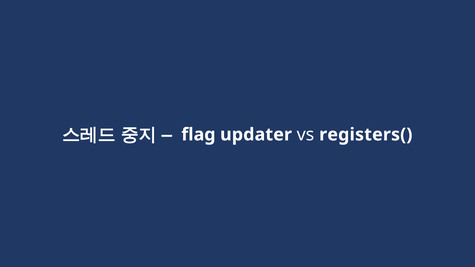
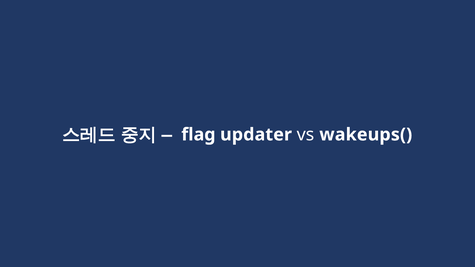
registers(: registers( -> wakeups(
